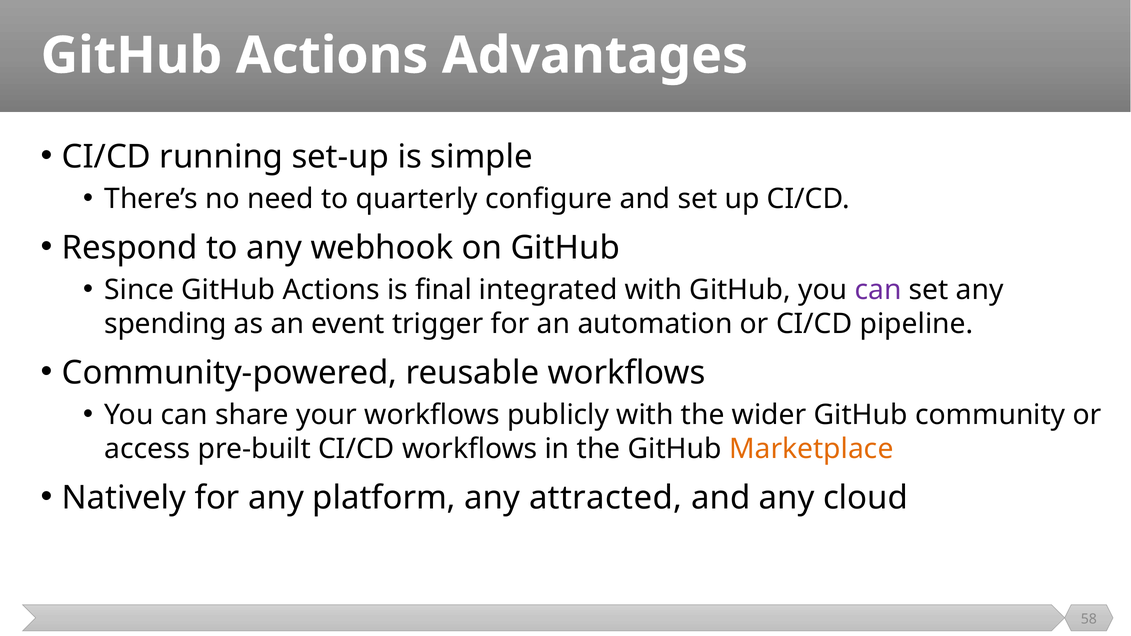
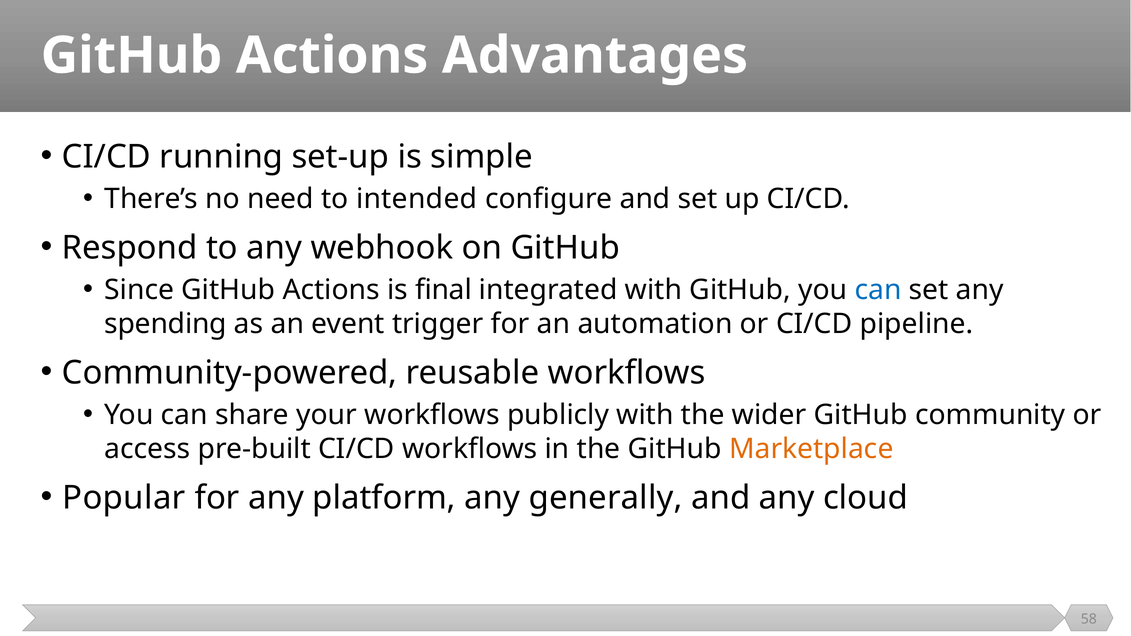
quarterly: quarterly -> intended
can at (878, 290) colour: purple -> blue
Natively: Natively -> Popular
attracted: attracted -> generally
